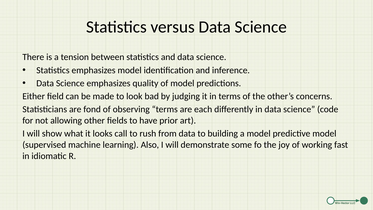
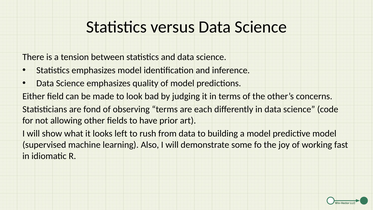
call: call -> left
